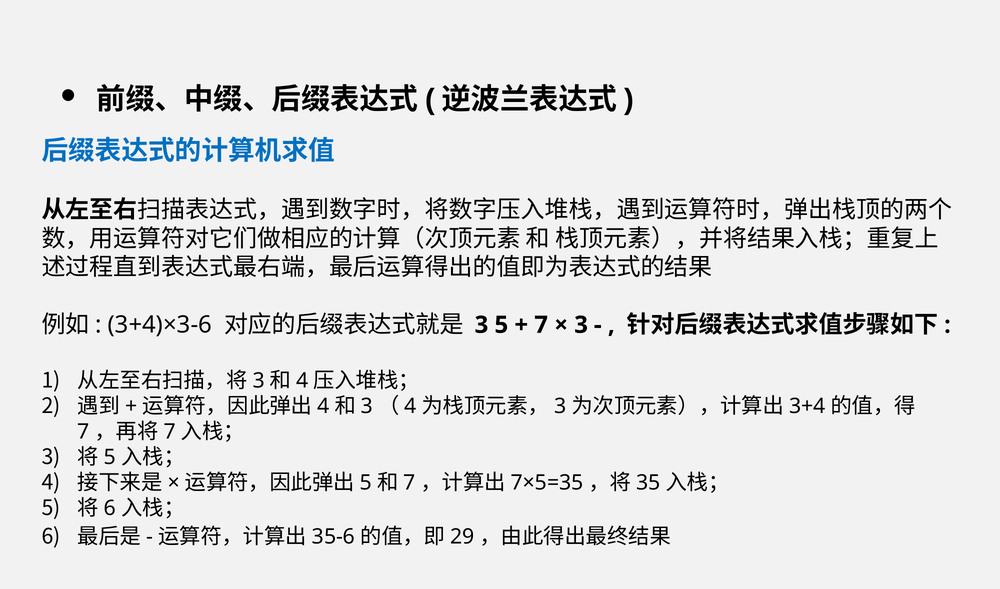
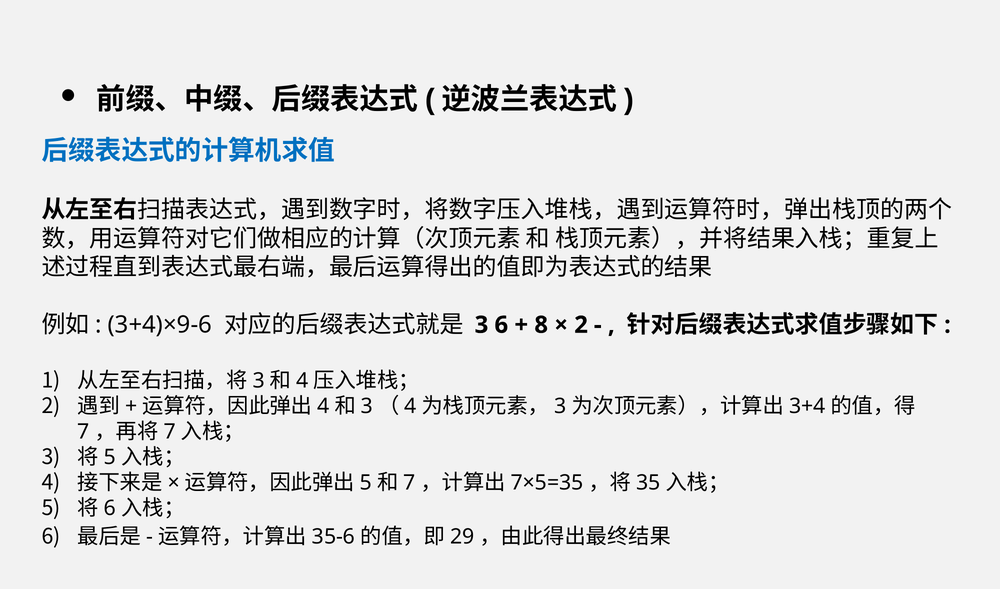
3+4)×3-6: 3+4)×3-6 -> 3+4)×9-6
3 5: 5 -> 6
7: 7 -> 8
3 at (581, 325): 3 -> 2
